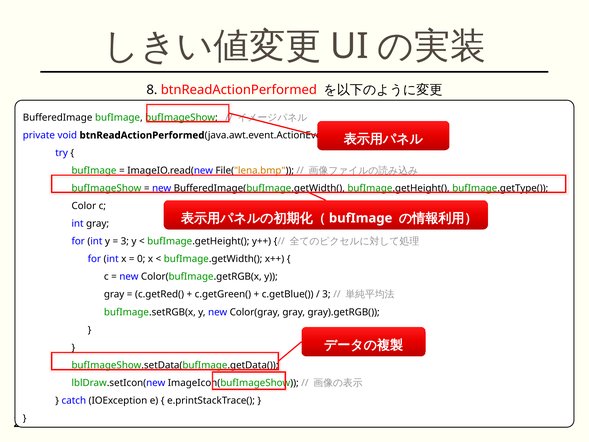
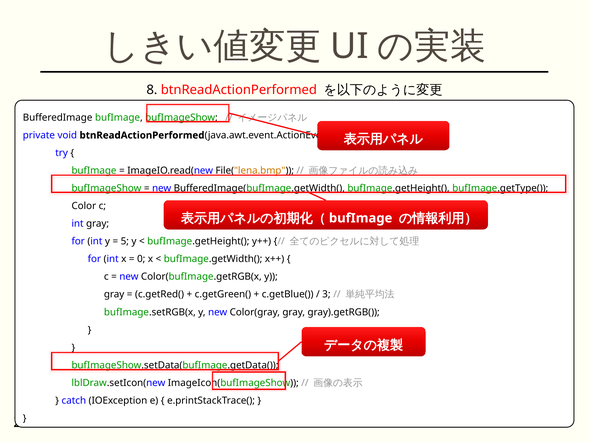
3 at (125, 241): 3 -> 5
